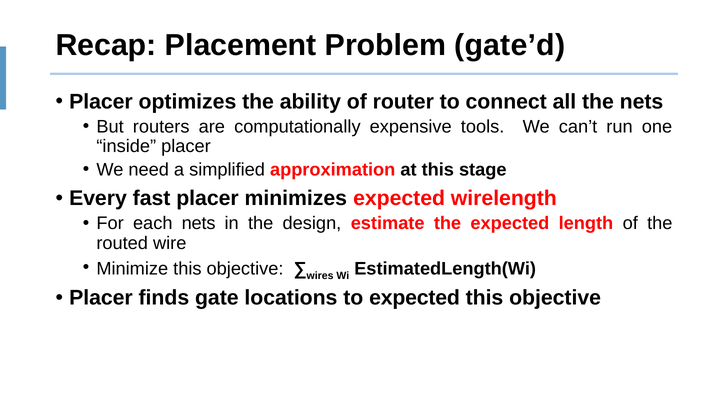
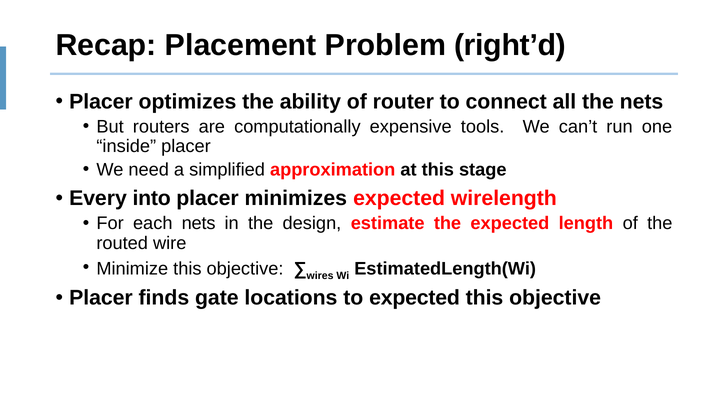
gate’d: gate’d -> right’d
fast: fast -> into
